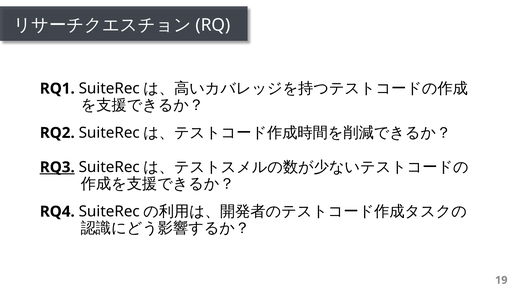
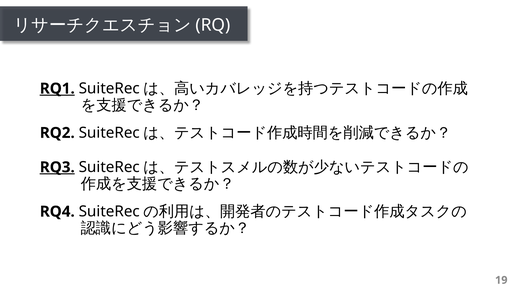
RQ1 underline: none -> present
